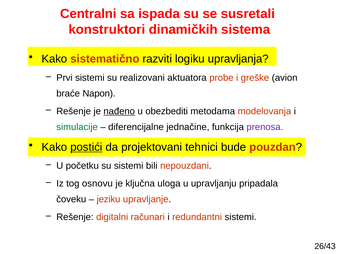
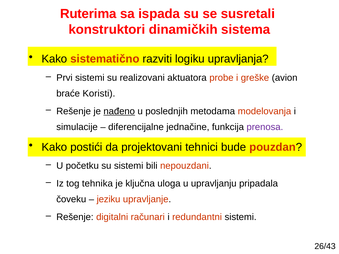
Centralni: Centralni -> Ruterima
Napon: Napon -> Koristi
obezbediti: obezbediti -> poslednjih
simulacije colour: green -> black
postići underline: present -> none
osnovu: osnovu -> tehnika
